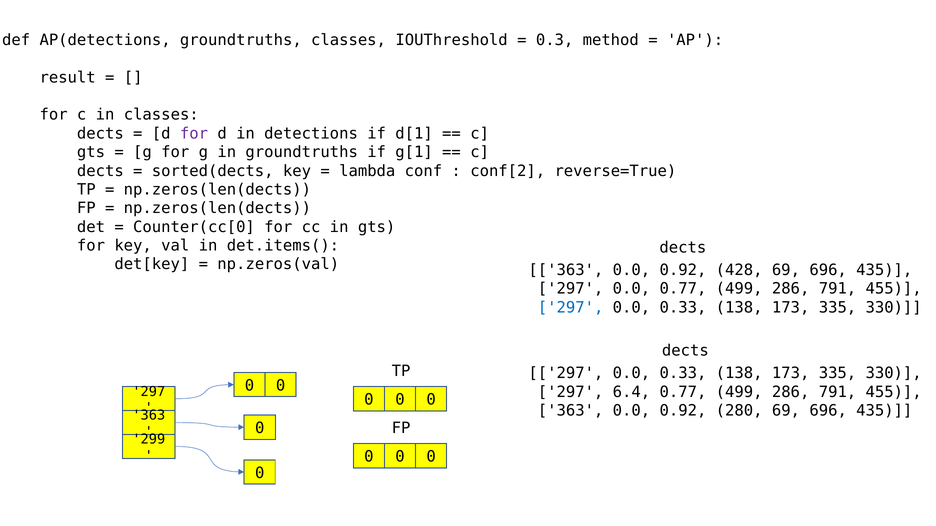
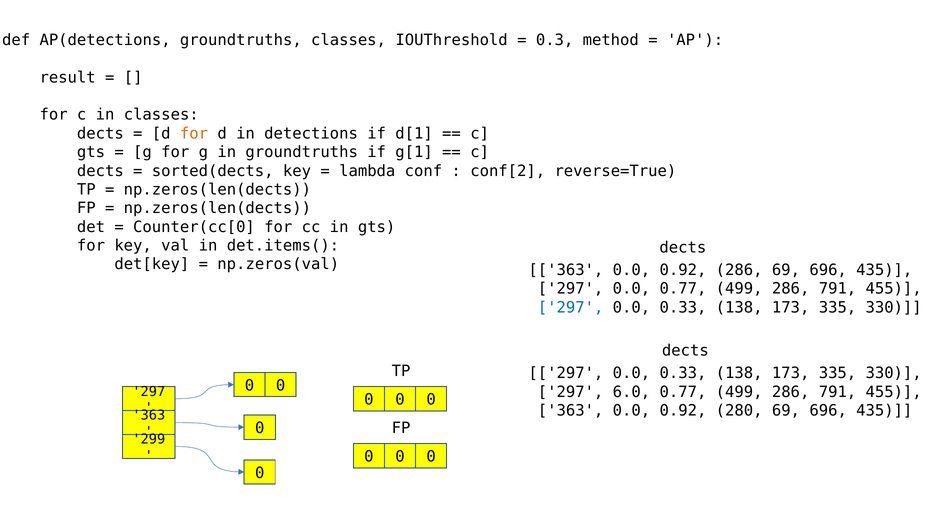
for at (194, 134) colour: purple -> orange
0.92 428: 428 -> 286
6.4: 6.4 -> 6.0
